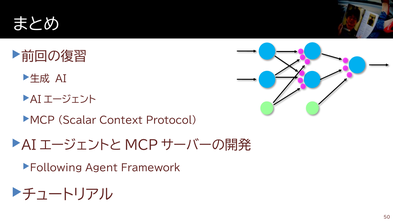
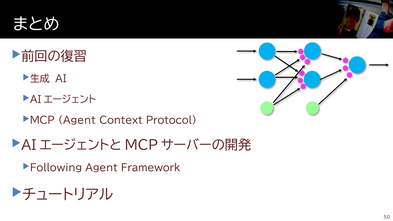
MCP Scalar: Scalar -> Agent
